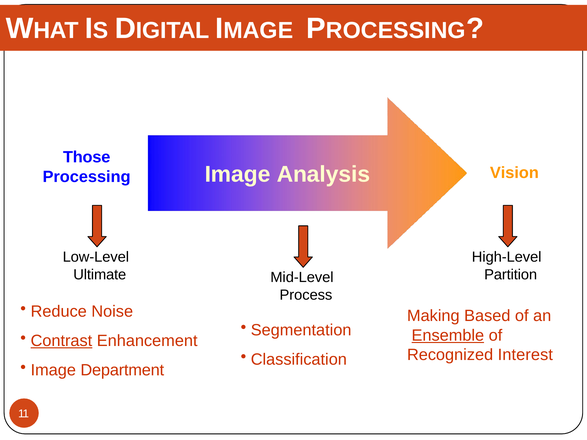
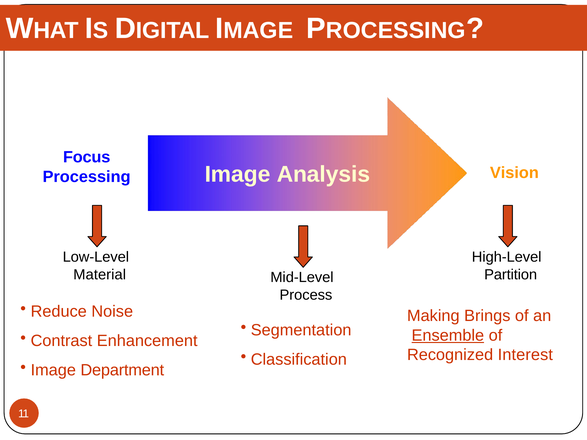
Those: Those -> Focus
Ultimate: Ultimate -> Material
Based: Based -> Brings
Contrast underline: present -> none
